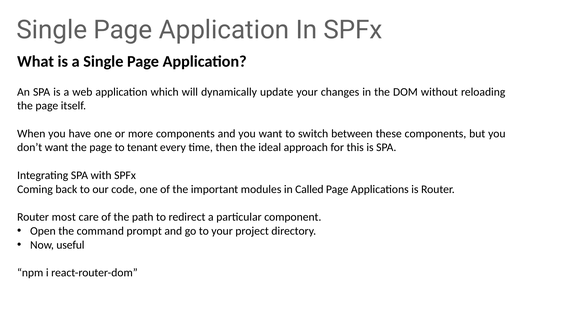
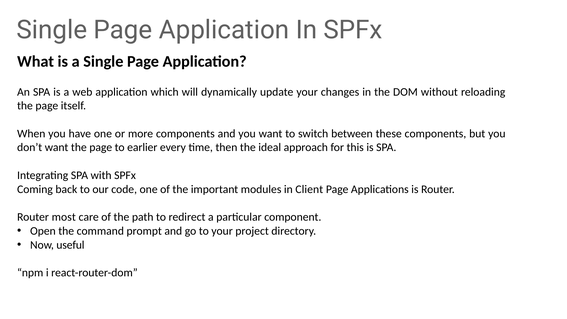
tenant: tenant -> earlier
Called: Called -> Client
